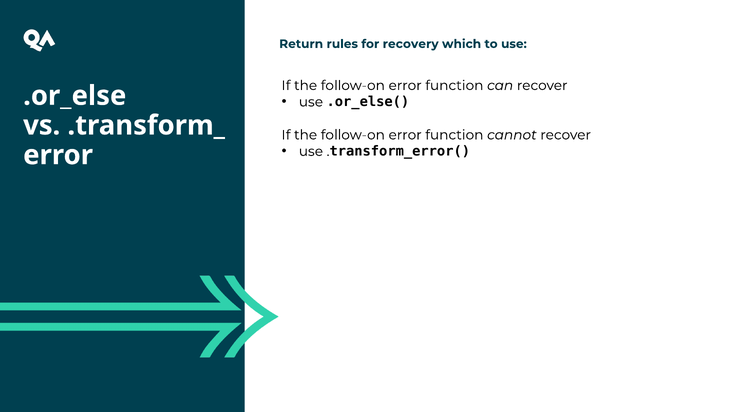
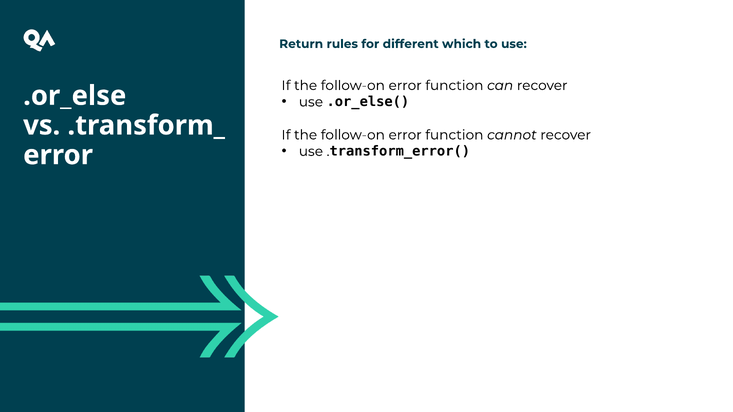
recovery: recovery -> different
